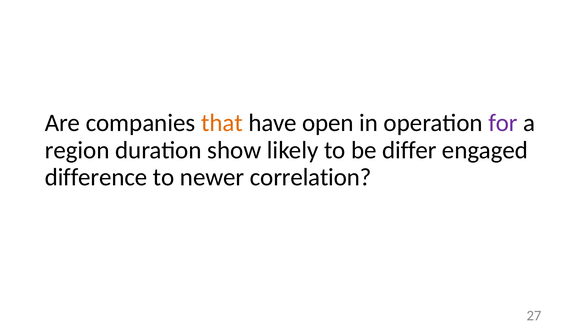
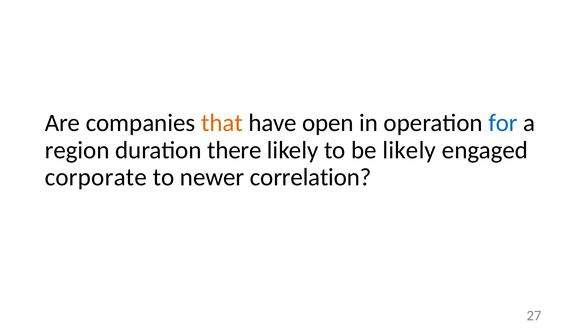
for colour: purple -> blue
show: show -> there
be differ: differ -> likely
difference: difference -> corporate
